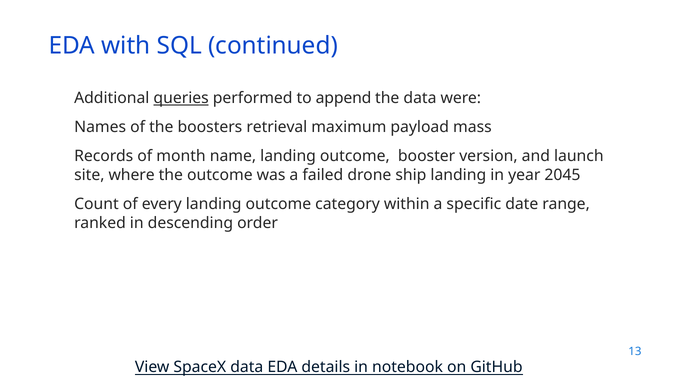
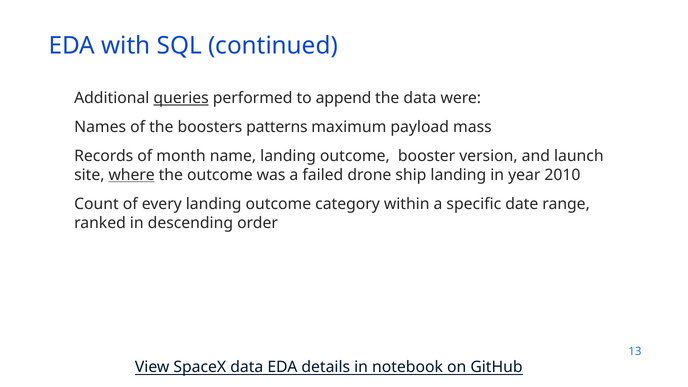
retrieval: retrieval -> patterns
where underline: none -> present
2045: 2045 -> 2010
